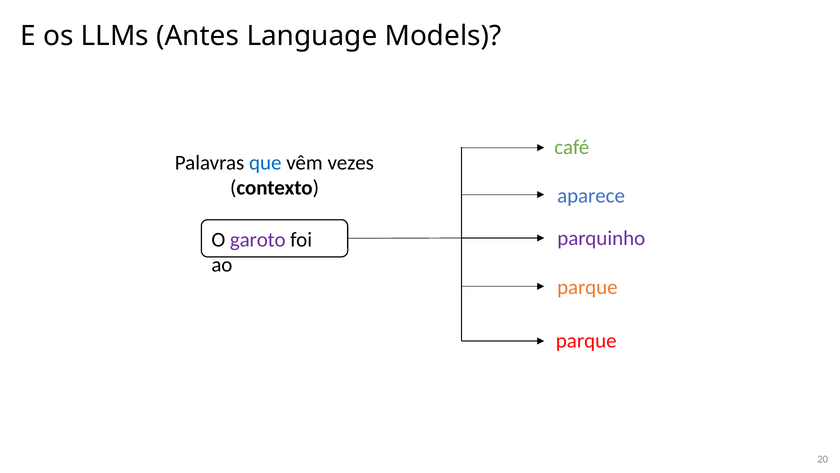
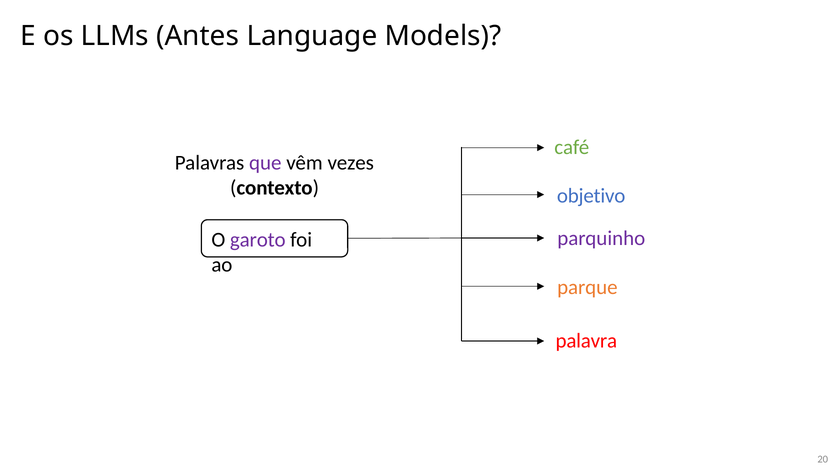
que colour: blue -> purple
aparece: aparece -> objetivo
parque at (586, 341): parque -> palavra
